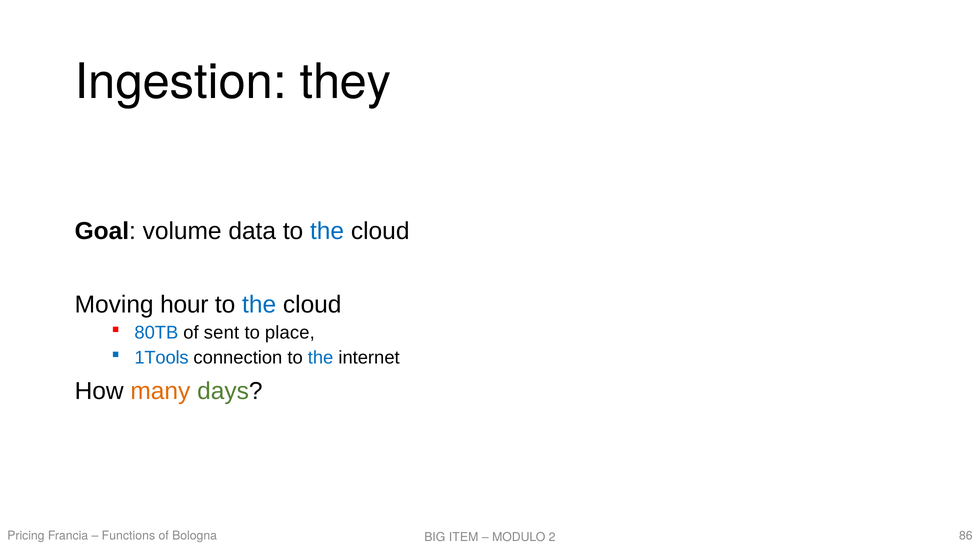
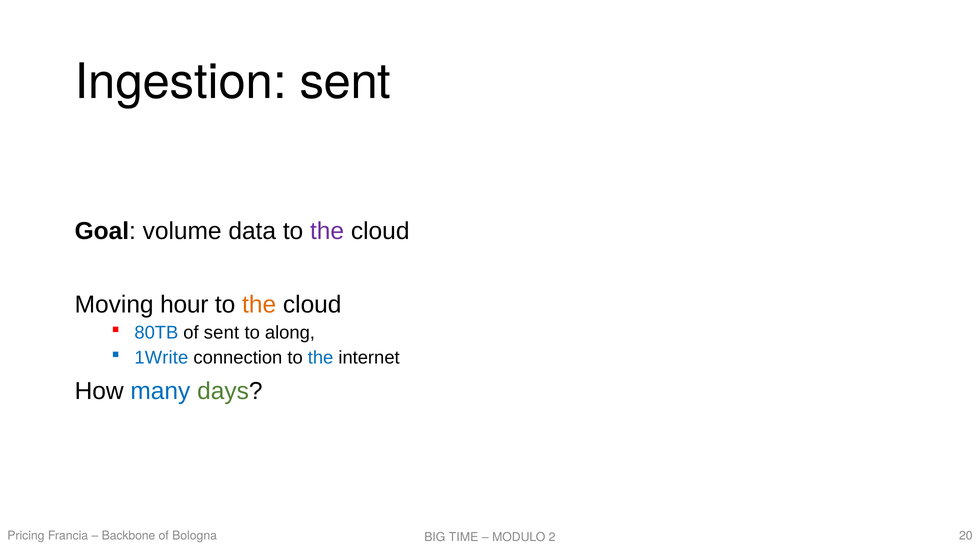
Ingestion they: they -> sent
the at (327, 231) colour: blue -> purple
the at (259, 305) colour: blue -> orange
place: place -> along
1Tools: 1Tools -> 1Write
many colour: orange -> blue
Functions: Functions -> Backbone
86: 86 -> 20
ITEM: ITEM -> TIME
